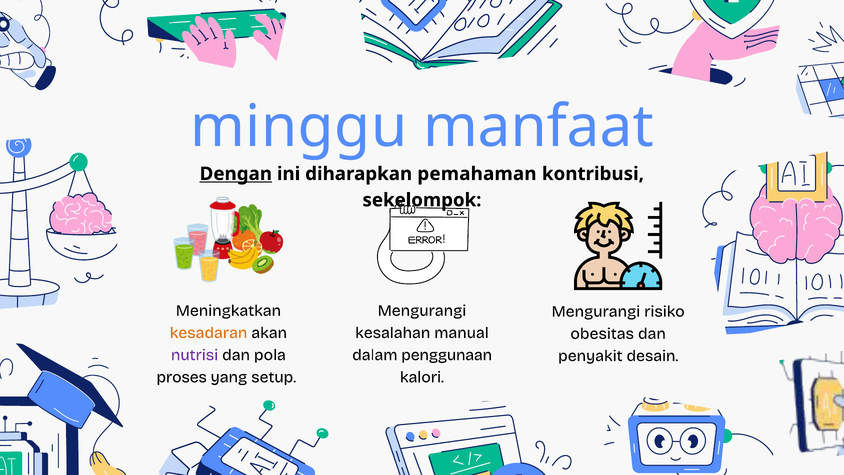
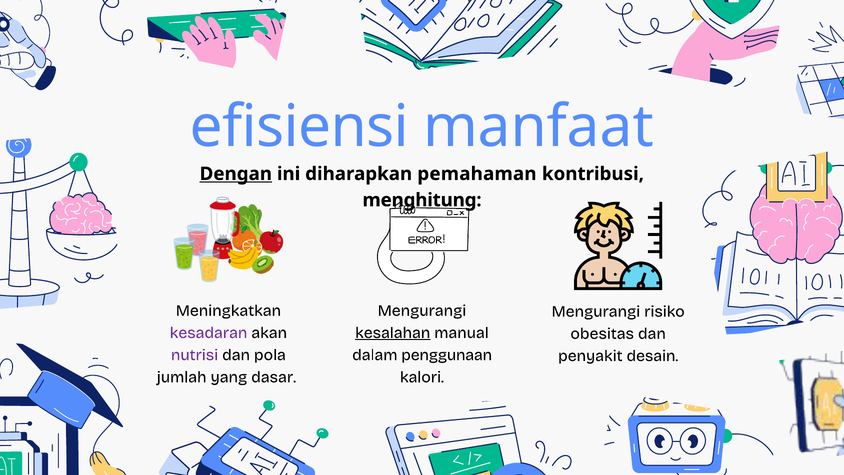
minggu: minggu -> efisiensi
sekelompok: sekelompok -> menghitung
kesadaran colour: orange -> purple
kesalahan underline: none -> present
proses: proses -> jumlah
setup: setup -> dasar
